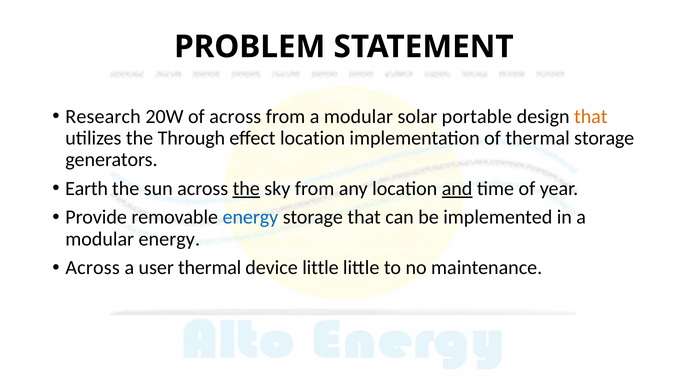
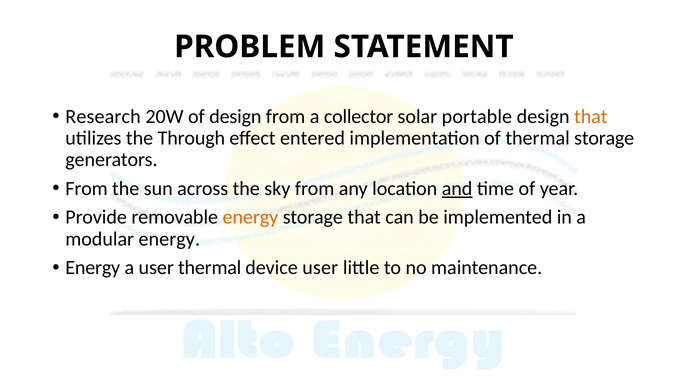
of across: across -> design
from a modular: modular -> collector
effect location: location -> entered
Earth at (87, 189): Earth -> From
the at (246, 189) underline: present -> none
energy at (250, 217) colour: blue -> orange
Across at (93, 268): Across -> Energy
device little: little -> user
